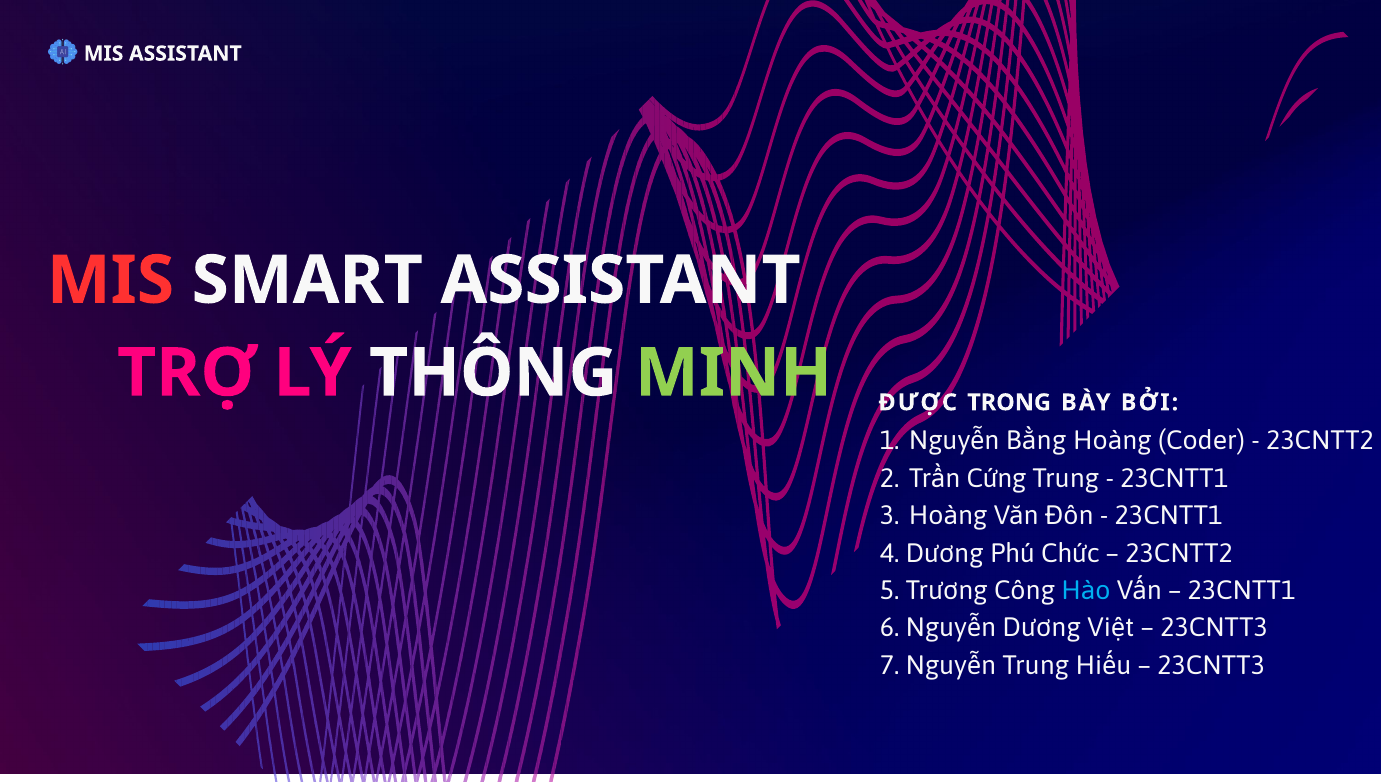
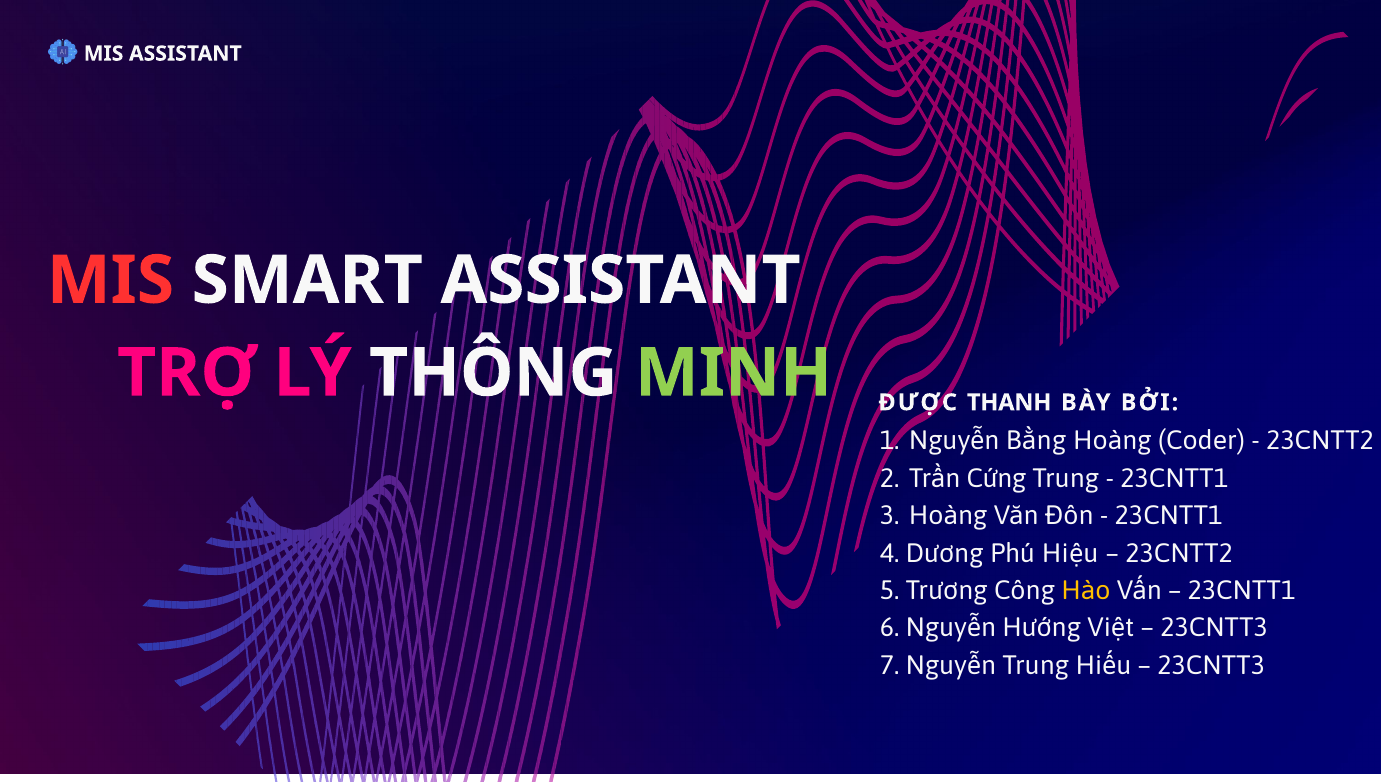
TRONG: TRONG -> THANH
Chức: Chức -> Hiệu
Hào colour: light blue -> yellow
Nguyễn Dương: Dương -> Hướng
